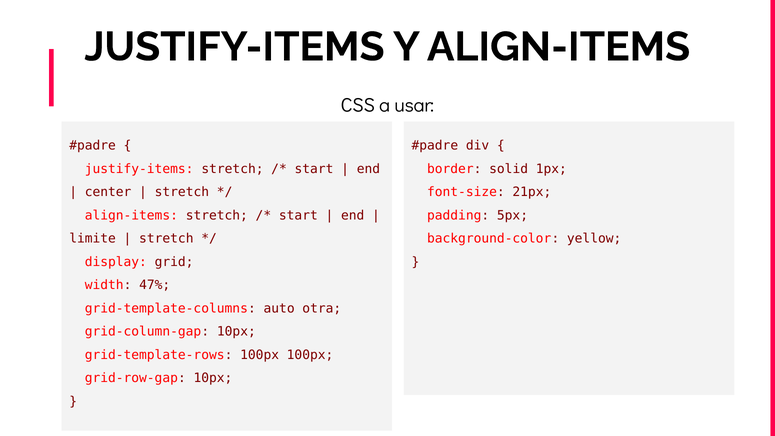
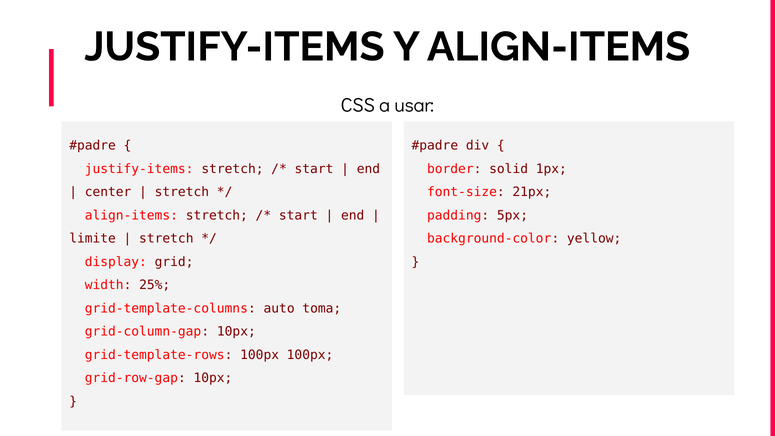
47%: 47% -> 25%
otra: otra -> toma
